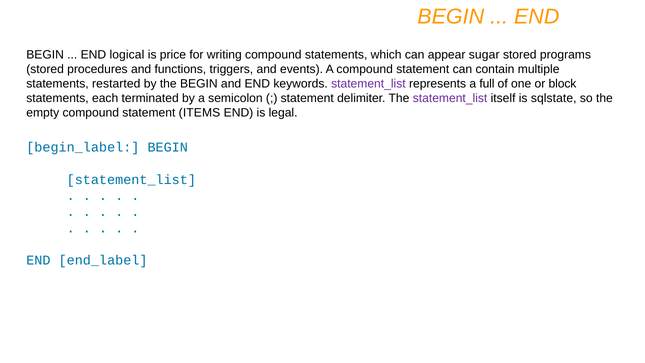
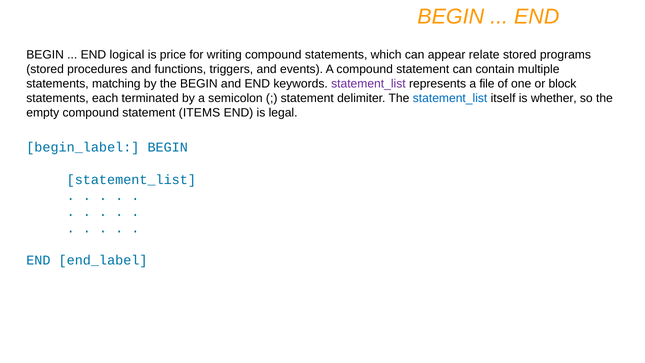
sugar: sugar -> relate
restarted: restarted -> matching
full: full -> file
statement_list at (450, 98) colour: purple -> blue
sqlstate: sqlstate -> whether
